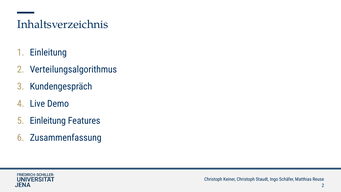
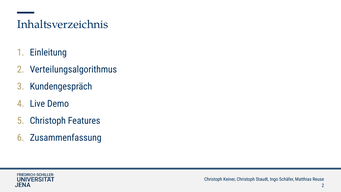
Einleitung at (48, 121): Einleitung -> Christoph
